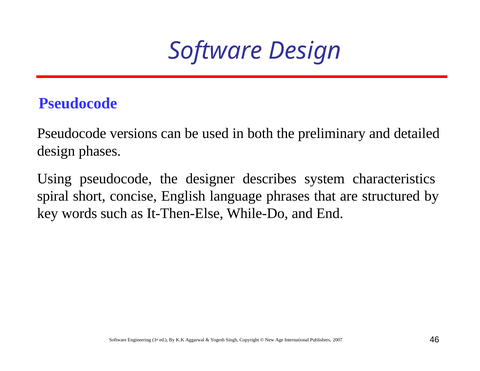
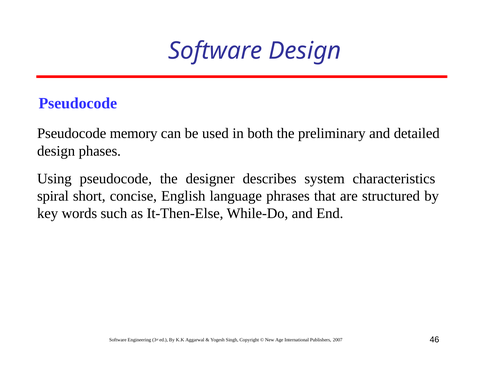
versions: versions -> memory
